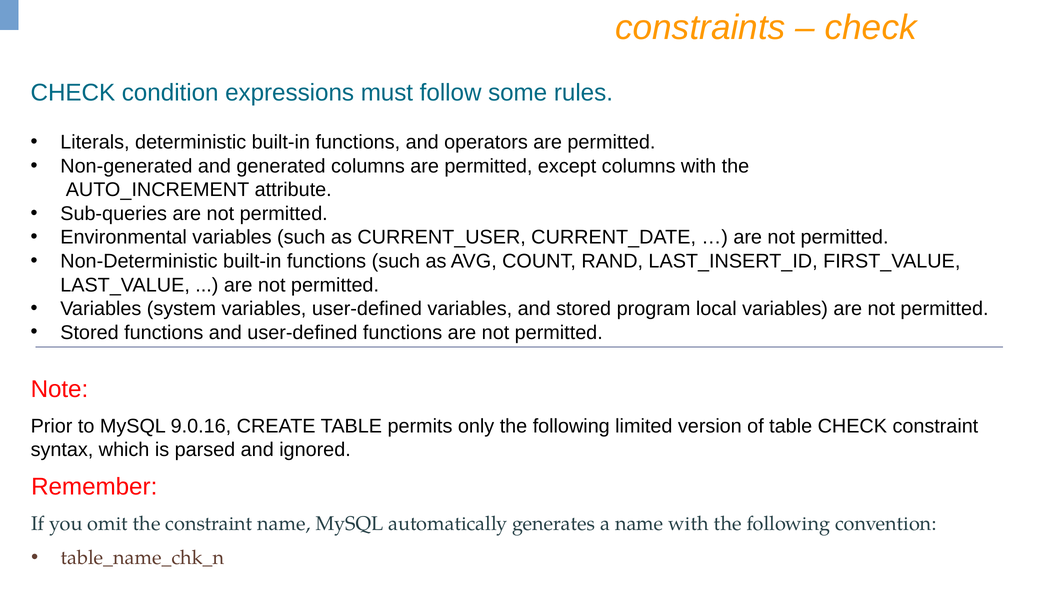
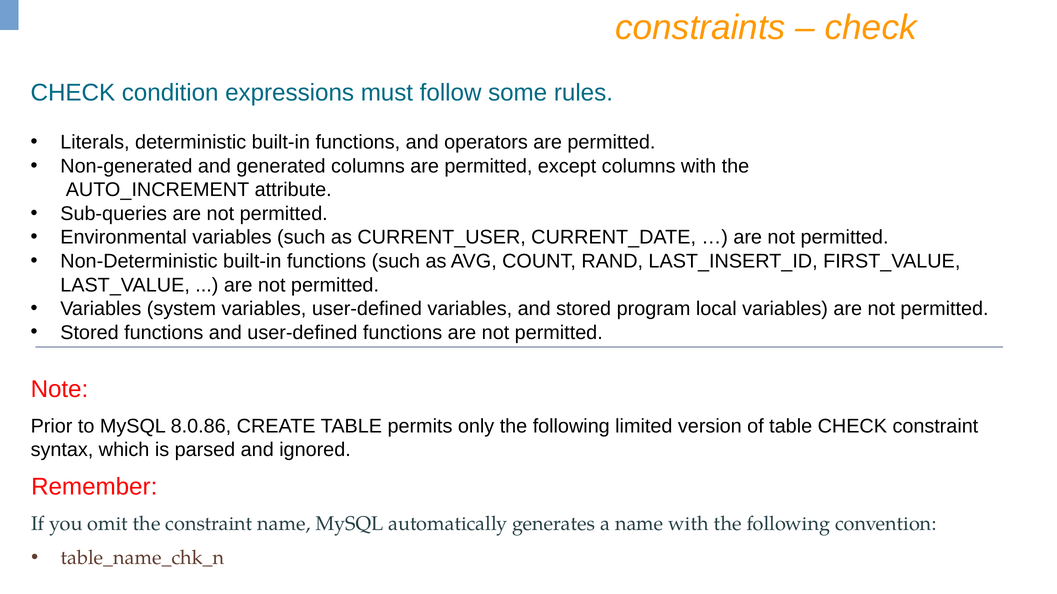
9.0.16: 9.0.16 -> 8.0.86
